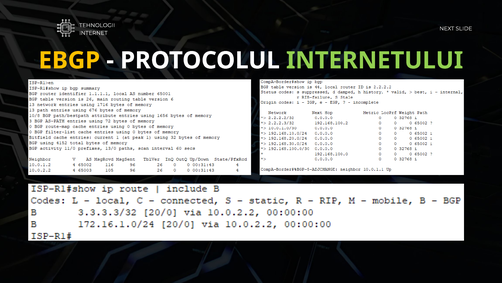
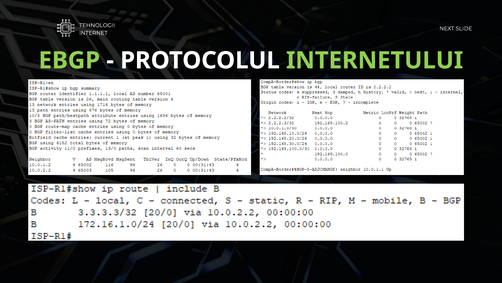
EBGP colour: yellow -> light green
